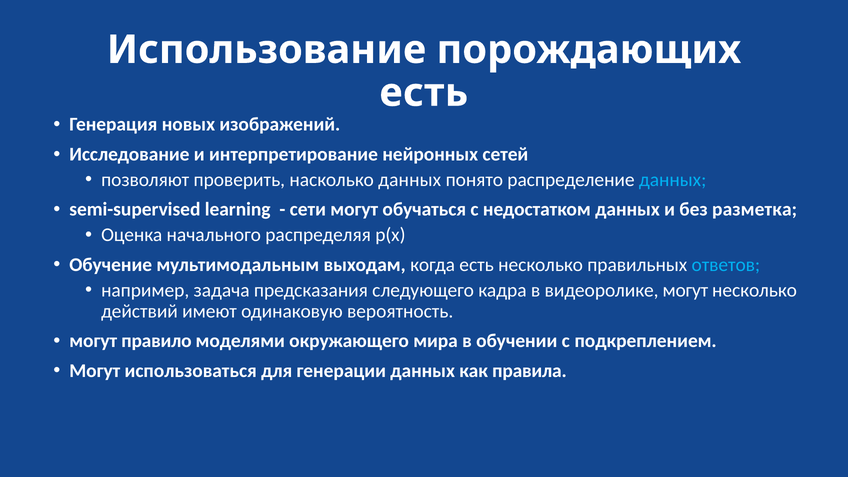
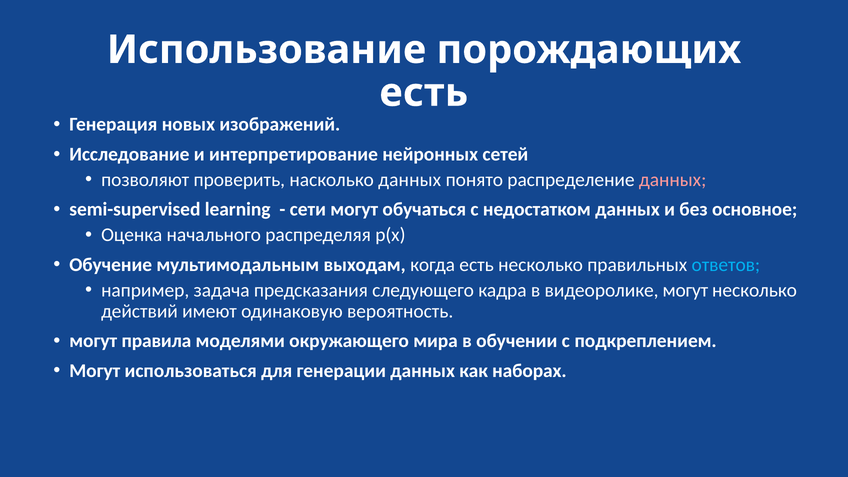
данных at (673, 180) colour: light blue -> pink
разметка: разметка -> основное
правило: правило -> правила
правила: правила -> наборах
